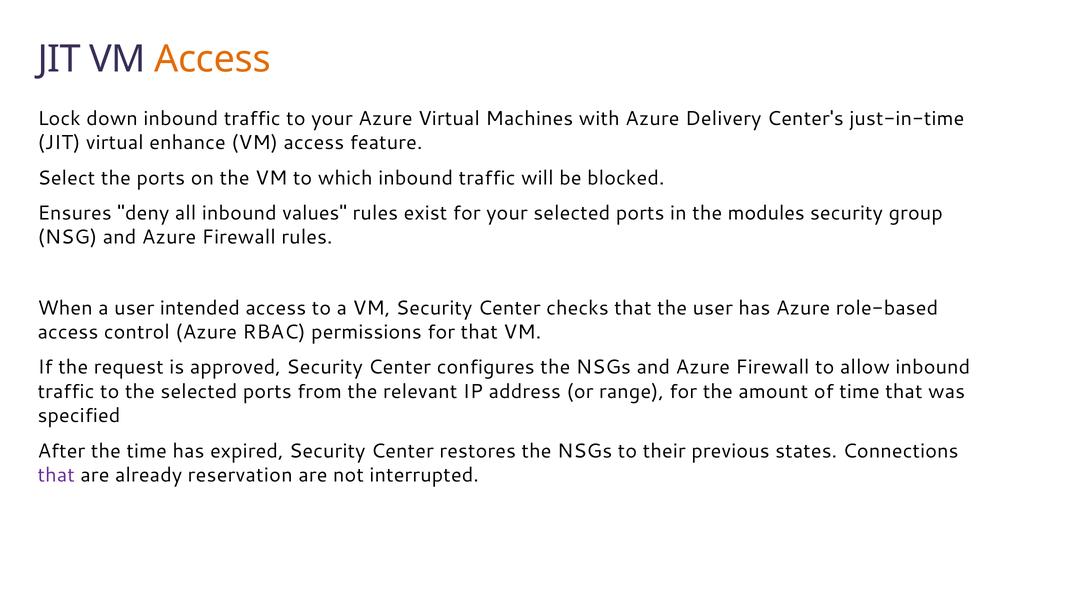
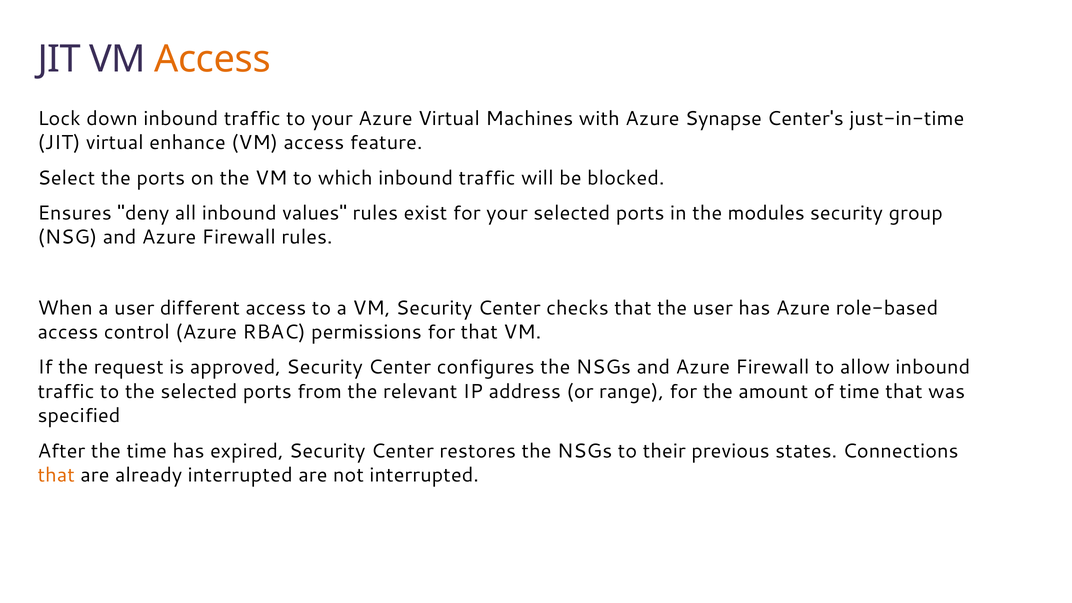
Delivery: Delivery -> Synapse
intended: intended -> different
that at (56, 475) colour: purple -> orange
already reservation: reservation -> interrupted
